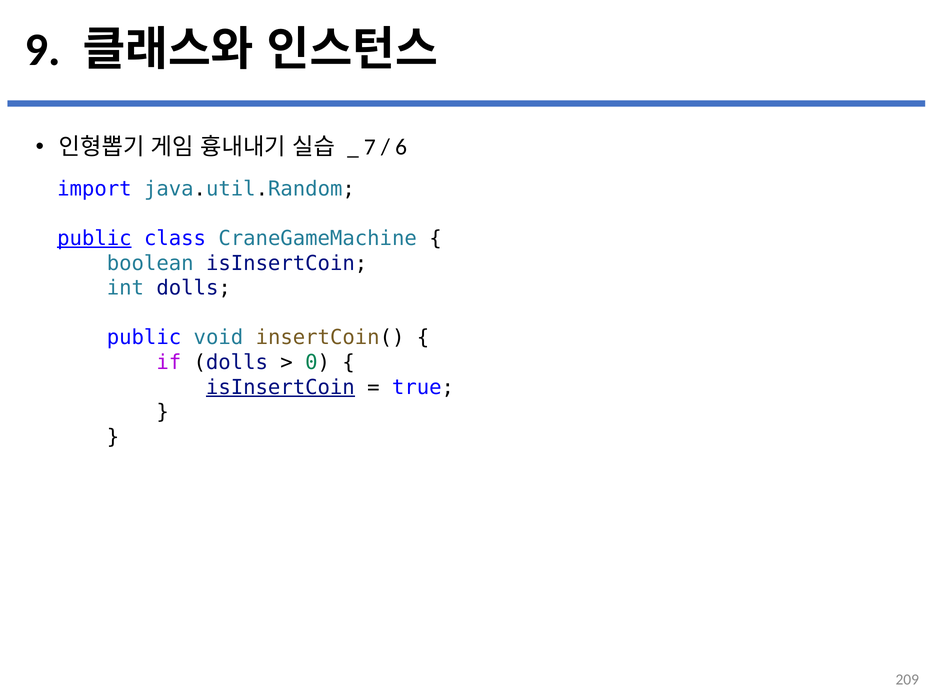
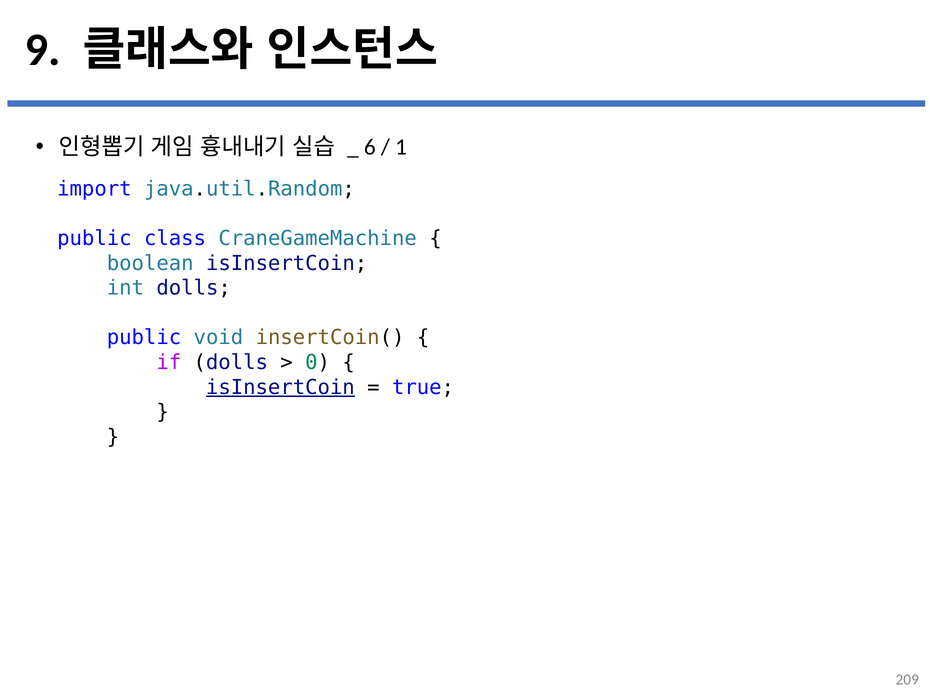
7: 7 -> 6
6: 6 -> 1
public at (94, 238) underline: present -> none
